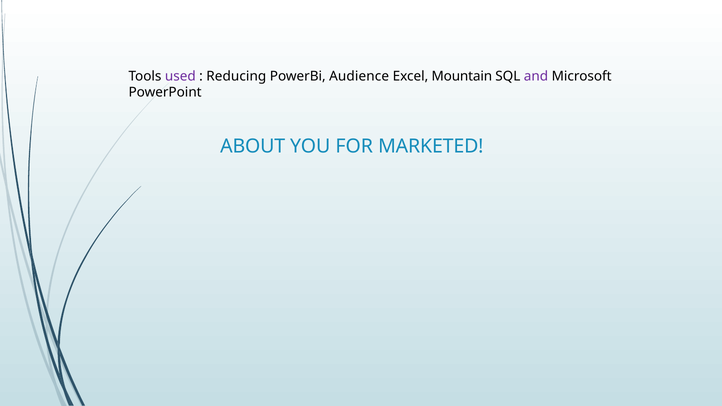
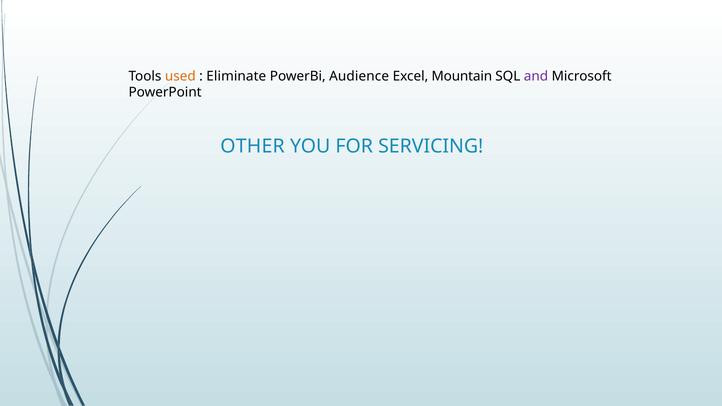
used colour: purple -> orange
Reducing: Reducing -> Eliminate
ABOUT: ABOUT -> OTHER
MARKETED: MARKETED -> SERVICING
